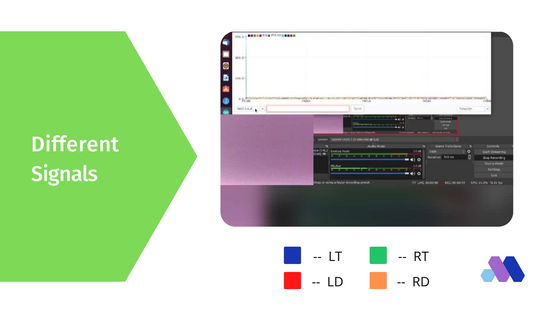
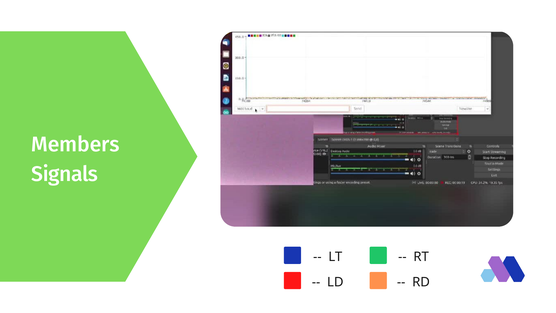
Different: Different -> Members
